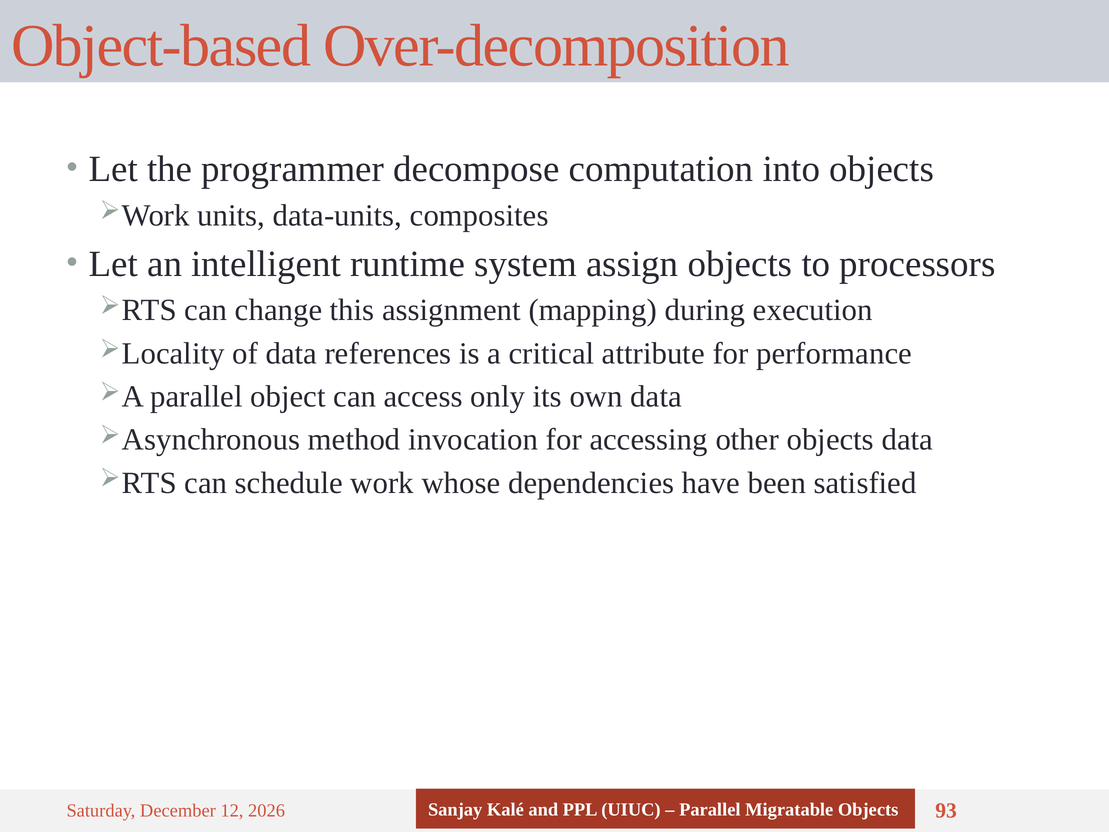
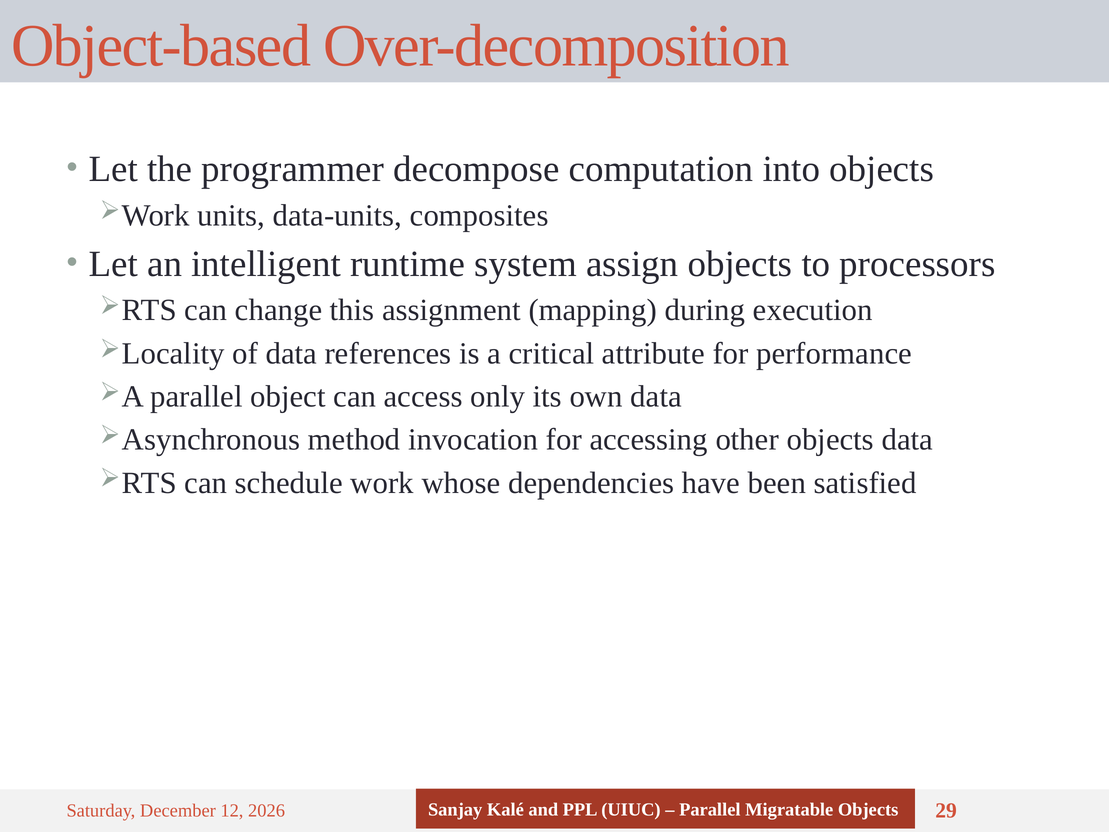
93: 93 -> 29
